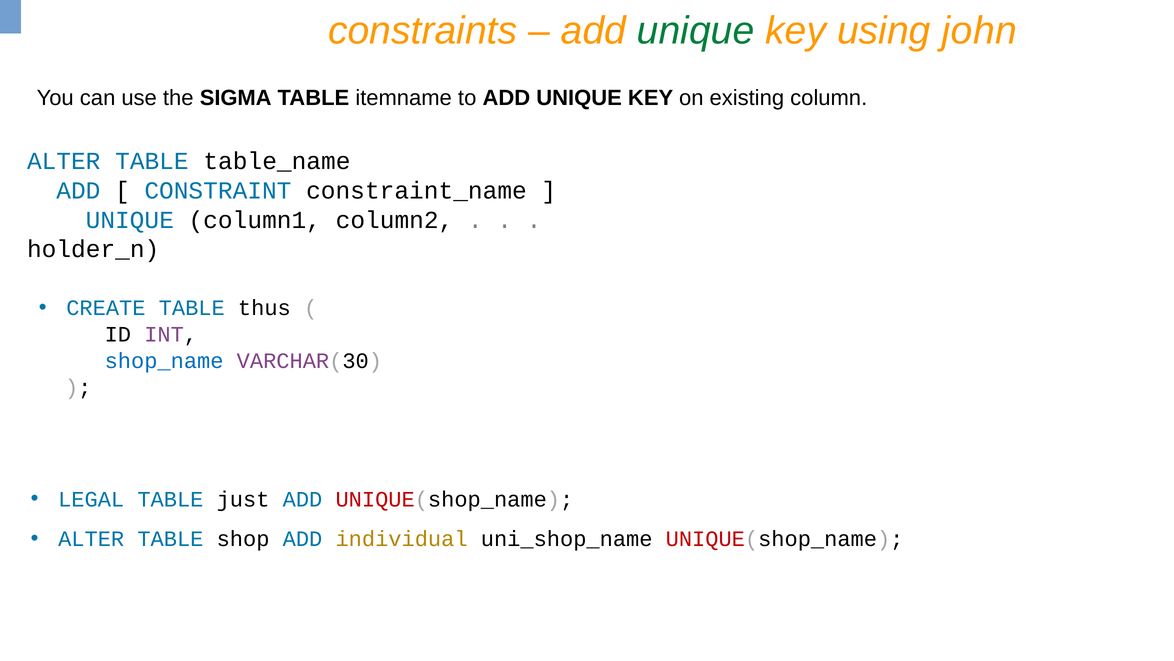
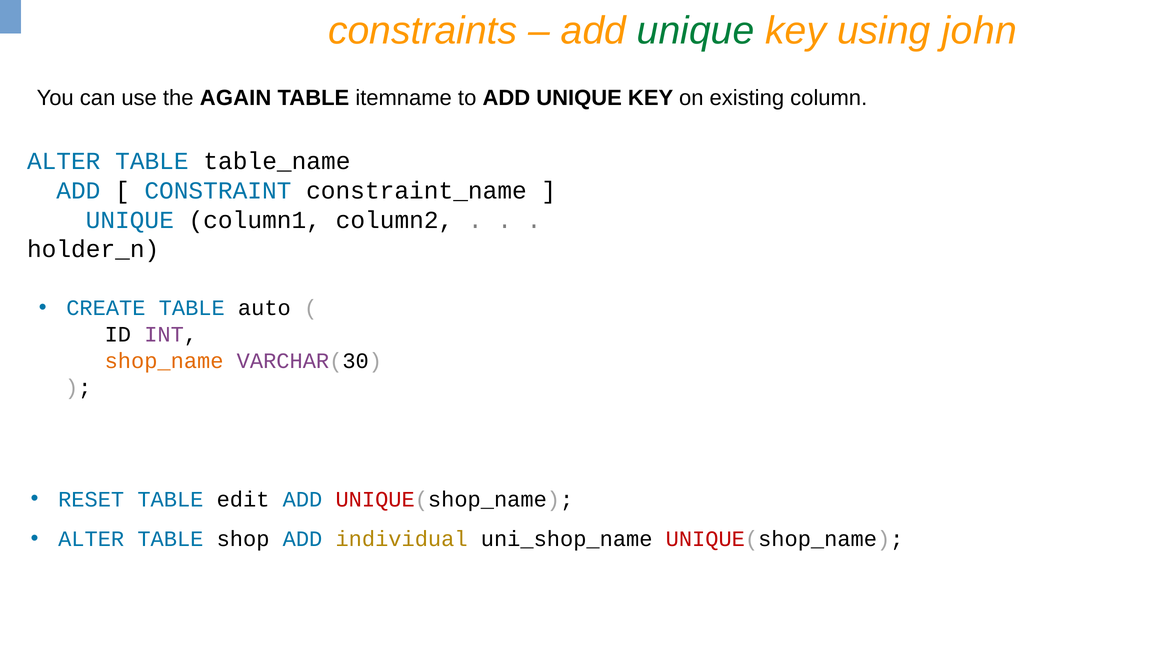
SIGMA: SIGMA -> AGAIN
thus: thus -> auto
shop_name colour: blue -> orange
LEGAL: LEGAL -> RESET
just: just -> edit
